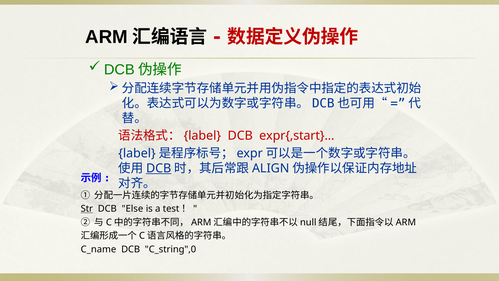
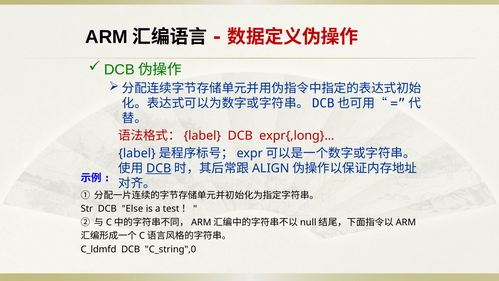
expr{,start}…: expr{,start}… -> expr{,long}…
Str underline: present -> none
C_name: C_name -> C_ldmfd
